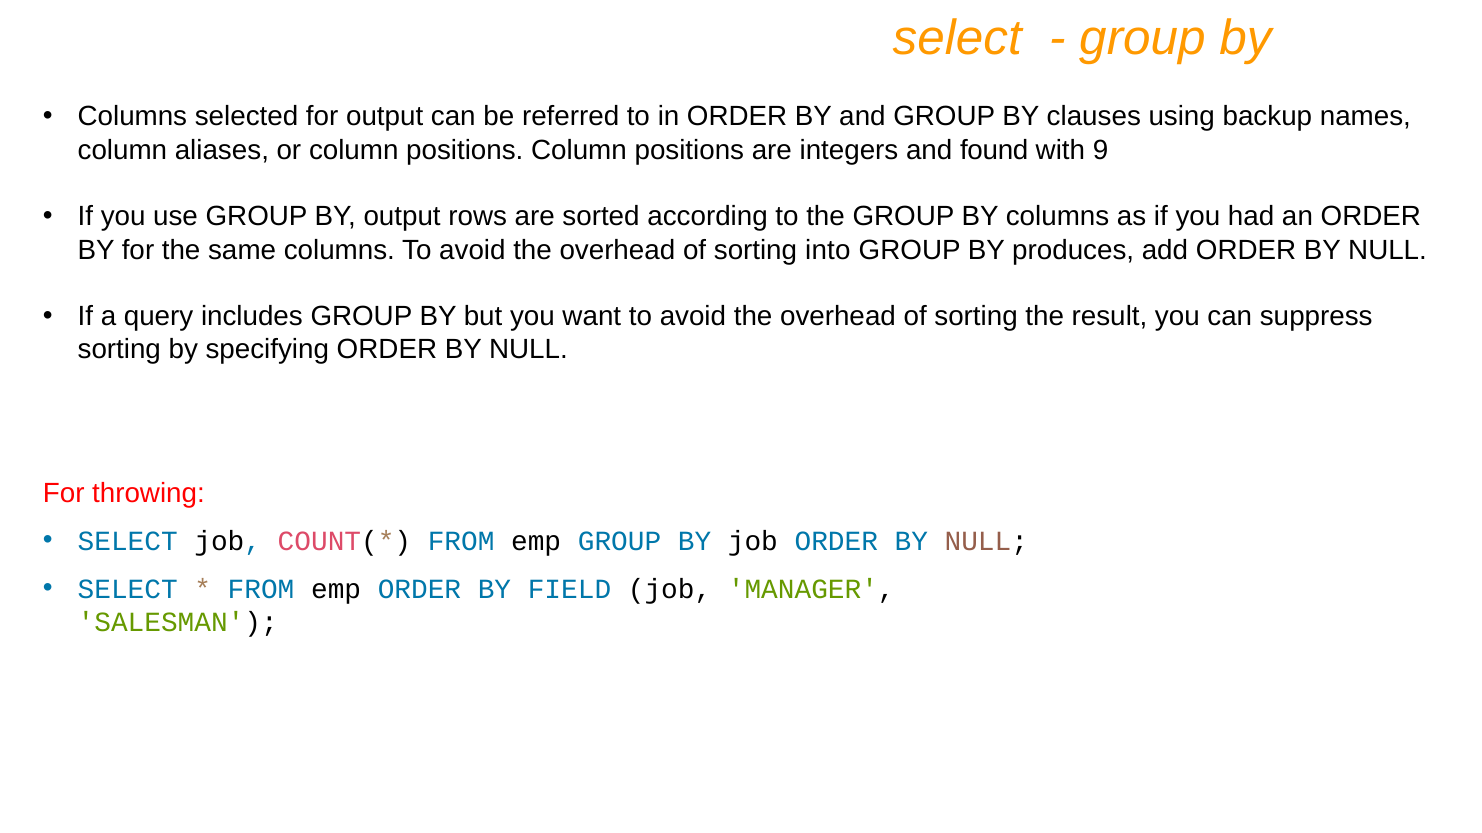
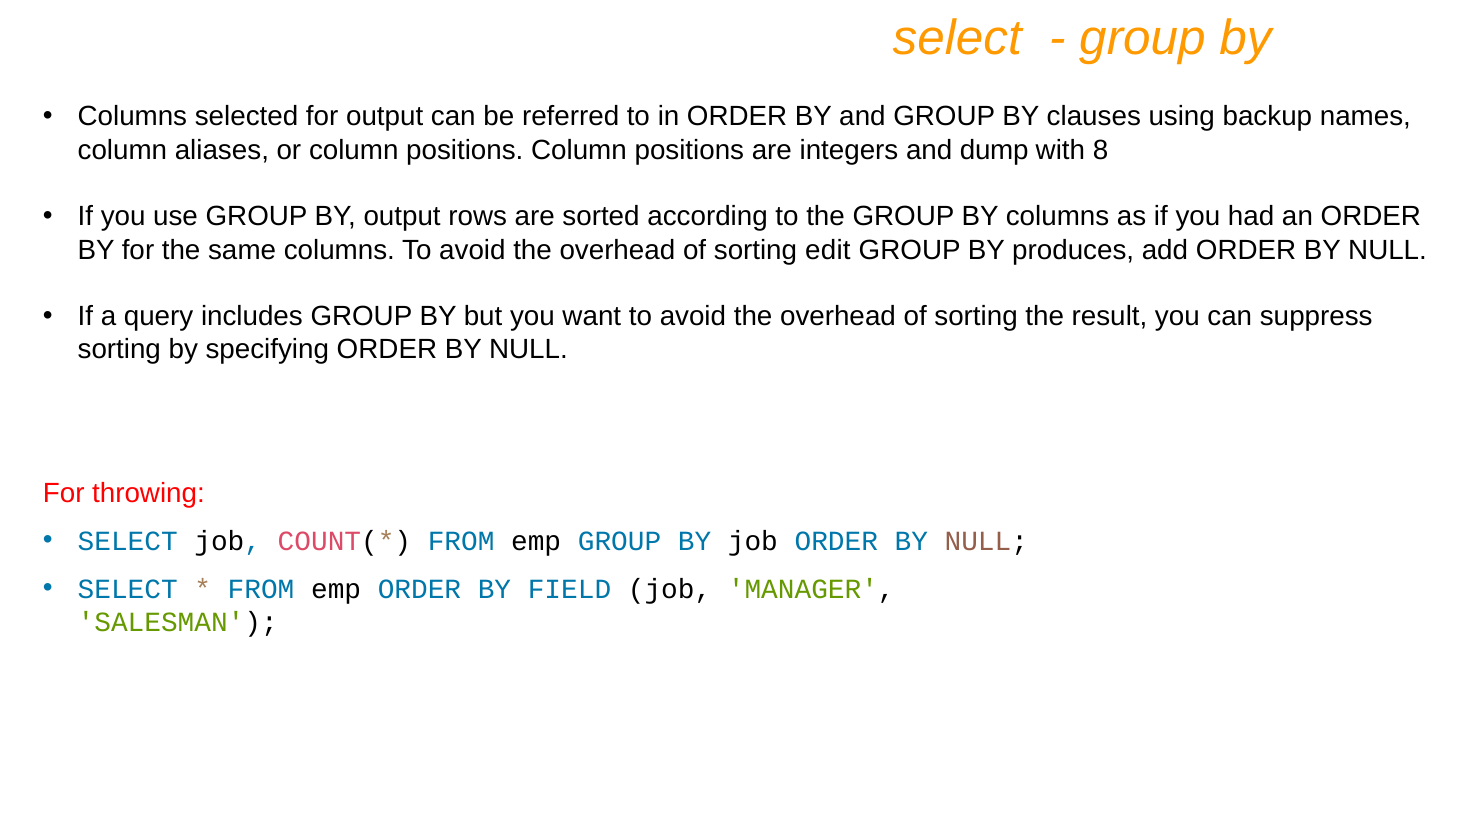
found: found -> dump
9: 9 -> 8
into: into -> edit
